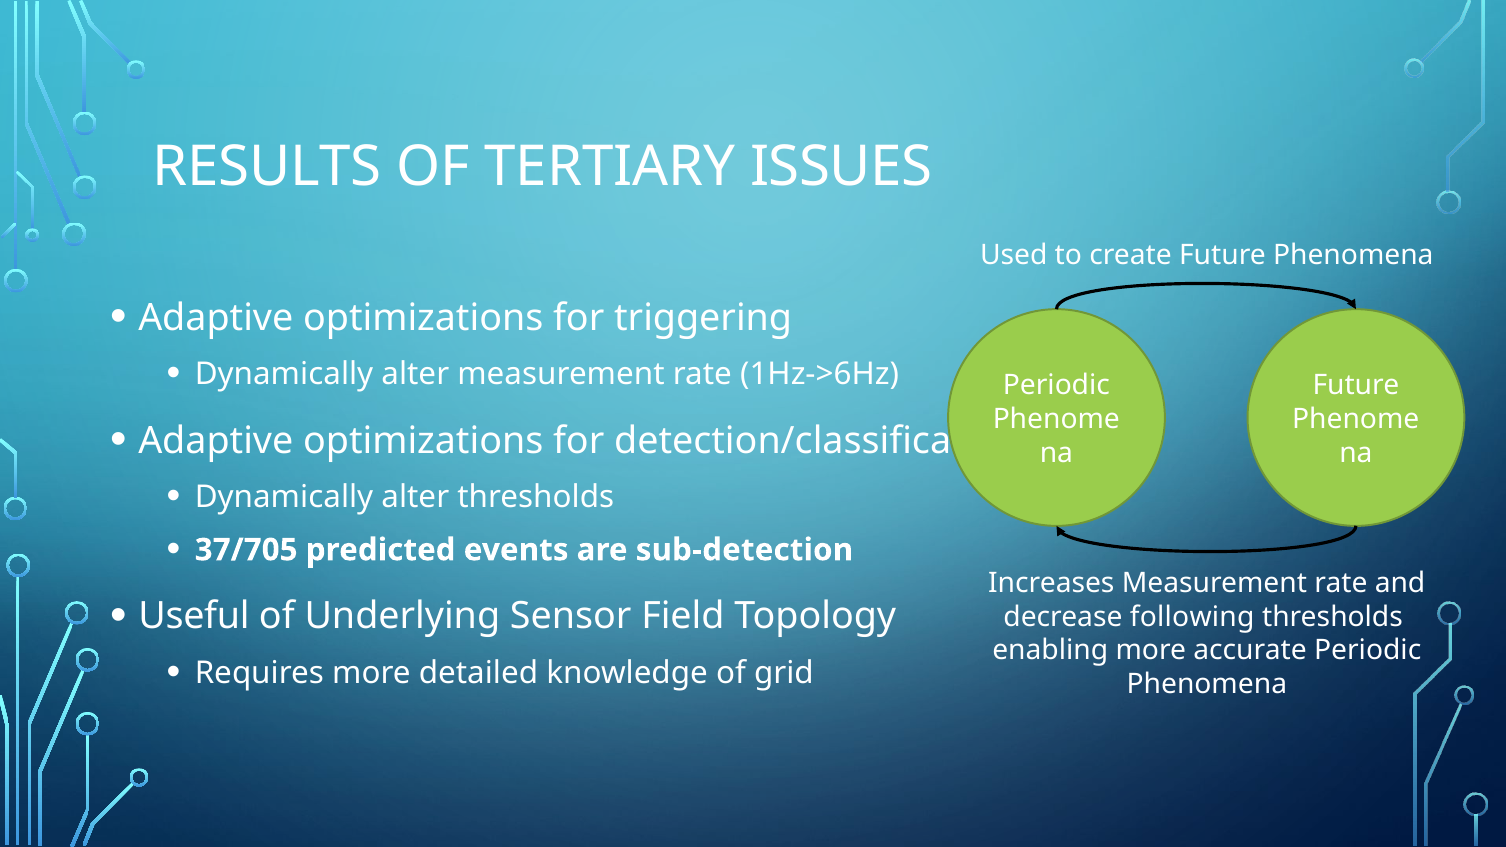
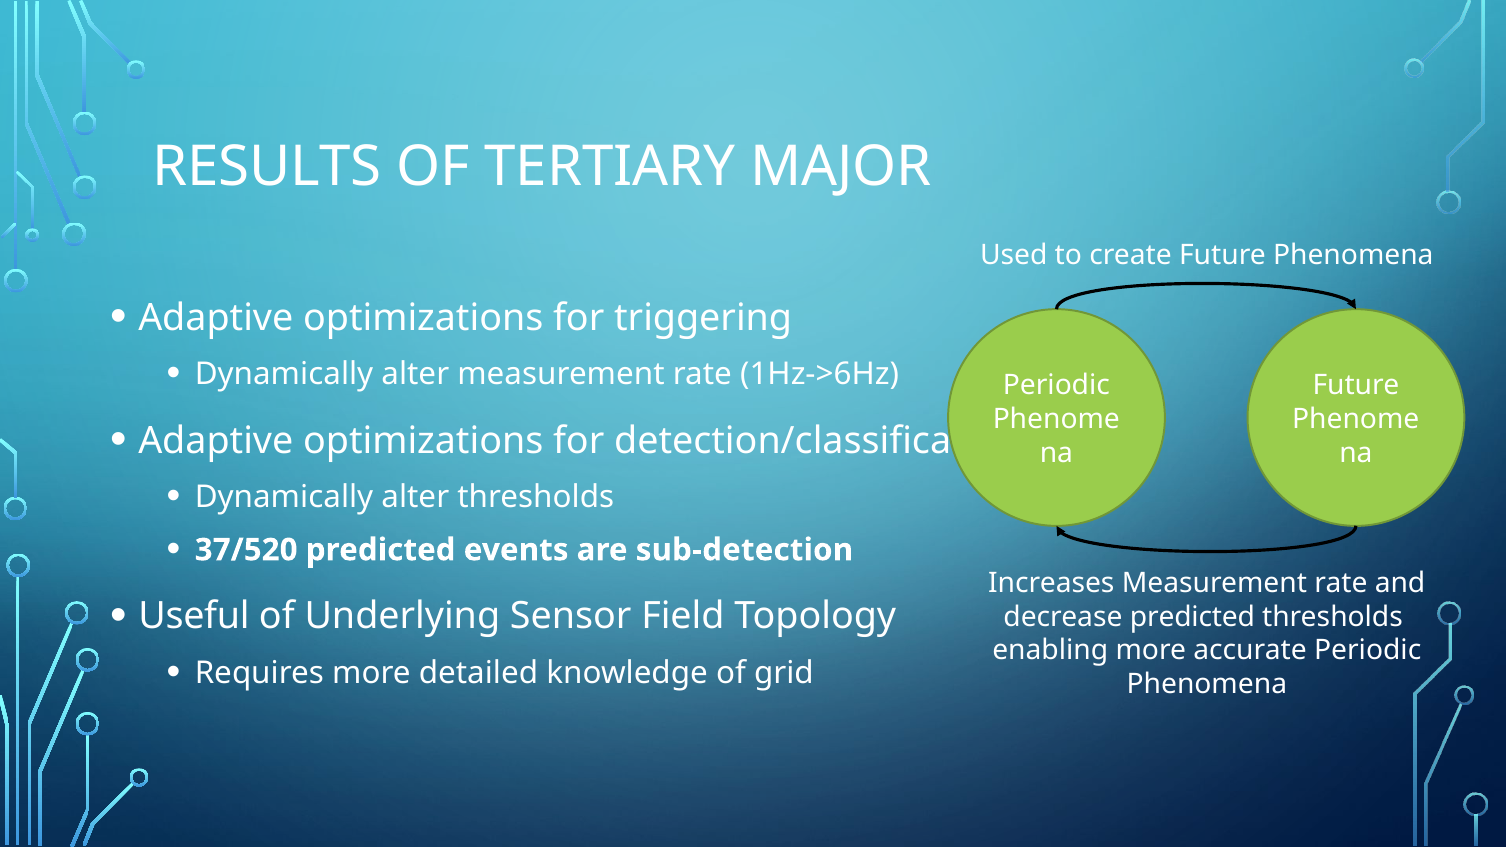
ISSUES: ISSUES -> MAJOR
37/705: 37/705 -> 37/520
decrease following: following -> predicted
